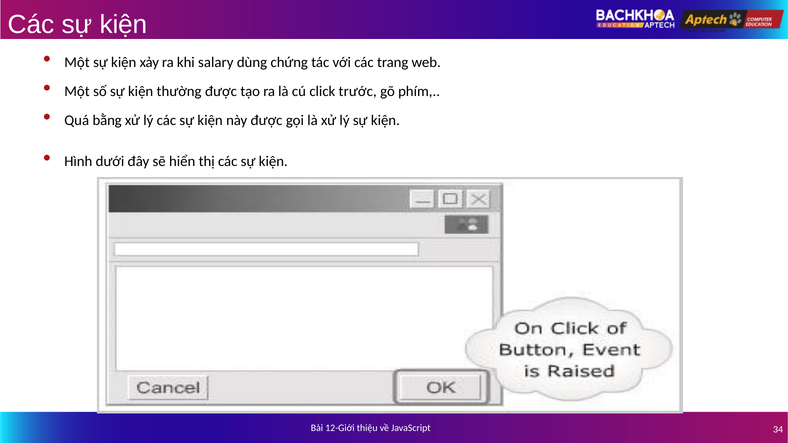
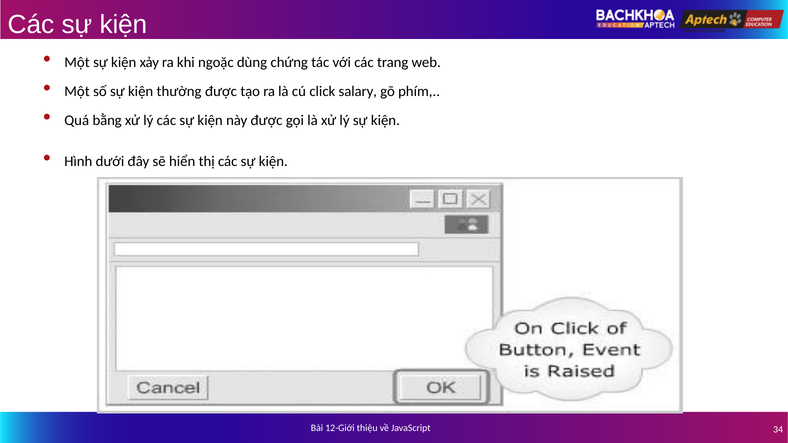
salary: salary -> ngoặc
trước: trước -> salary
